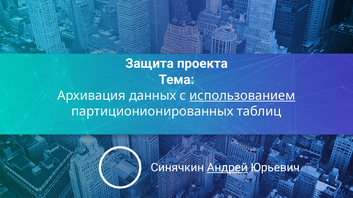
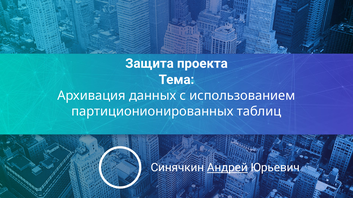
использованием underline: present -> none
